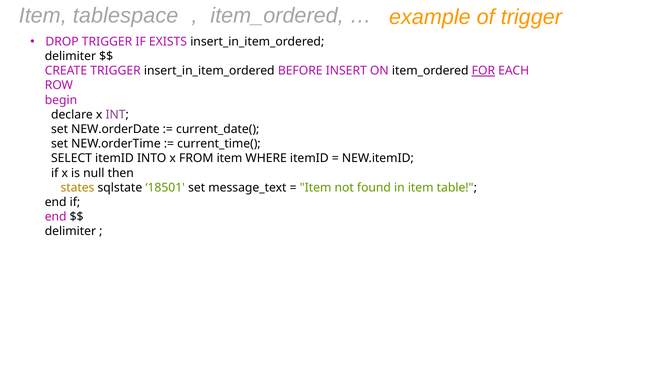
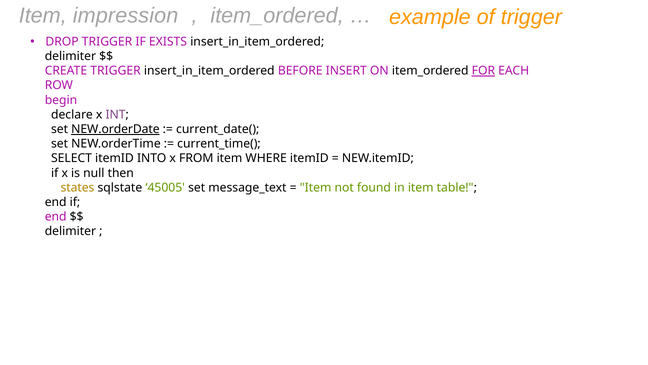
tablespace: tablespace -> impression
NEW.orderDate underline: none -> present
18501: 18501 -> 45005
